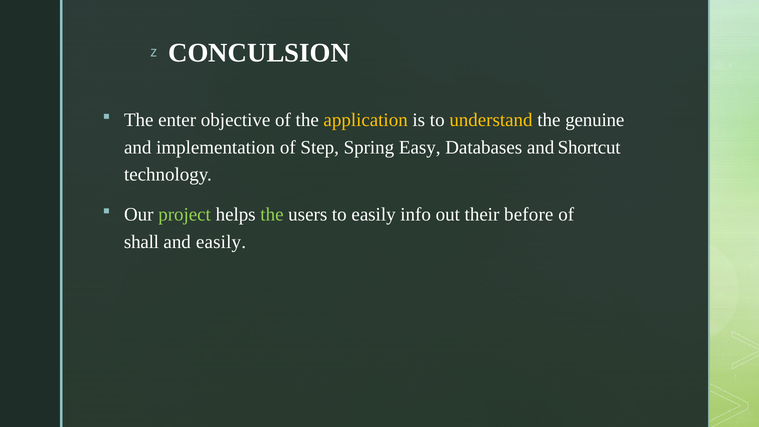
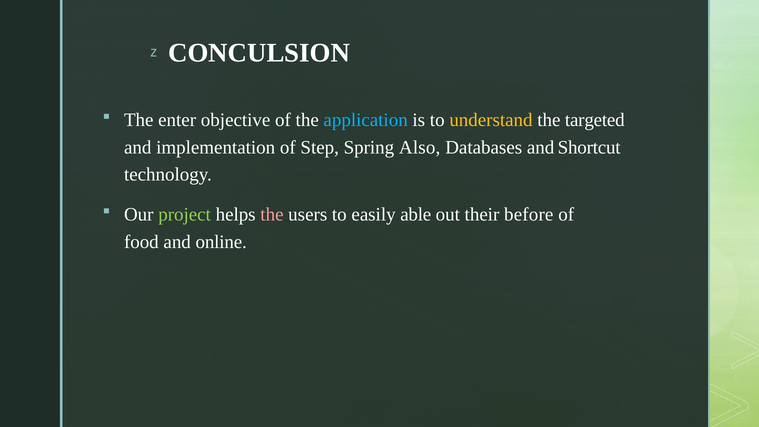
application colour: yellow -> light blue
genuine: genuine -> targeted
Easy: Easy -> Also
the at (272, 215) colour: light green -> pink
info: info -> able
shall: shall -> food
and easily: easily -> online
